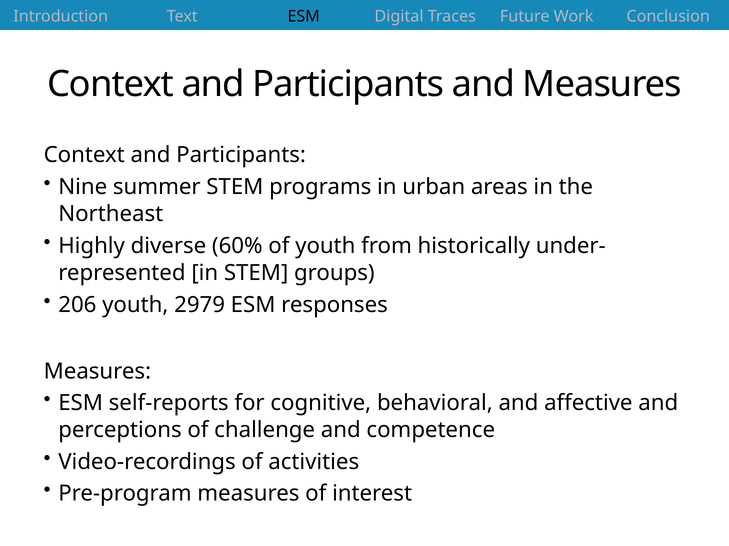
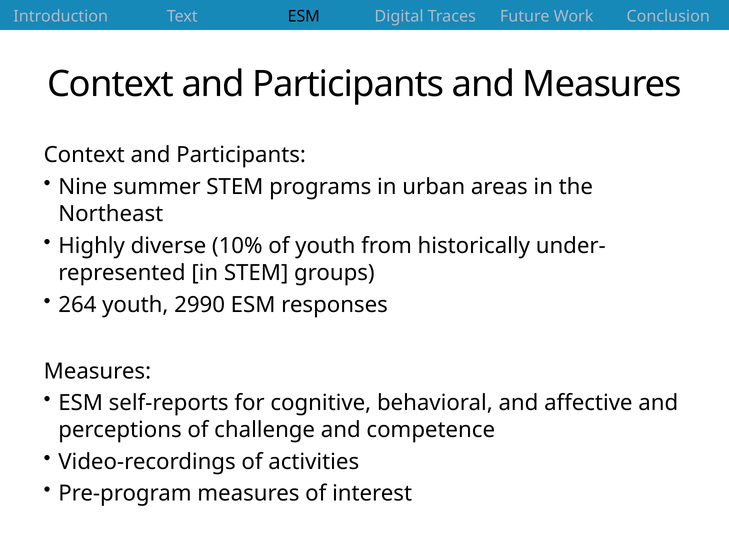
60%: 60% -> 10%
206: 206 -> 264
2979: 2979 -> 2990
